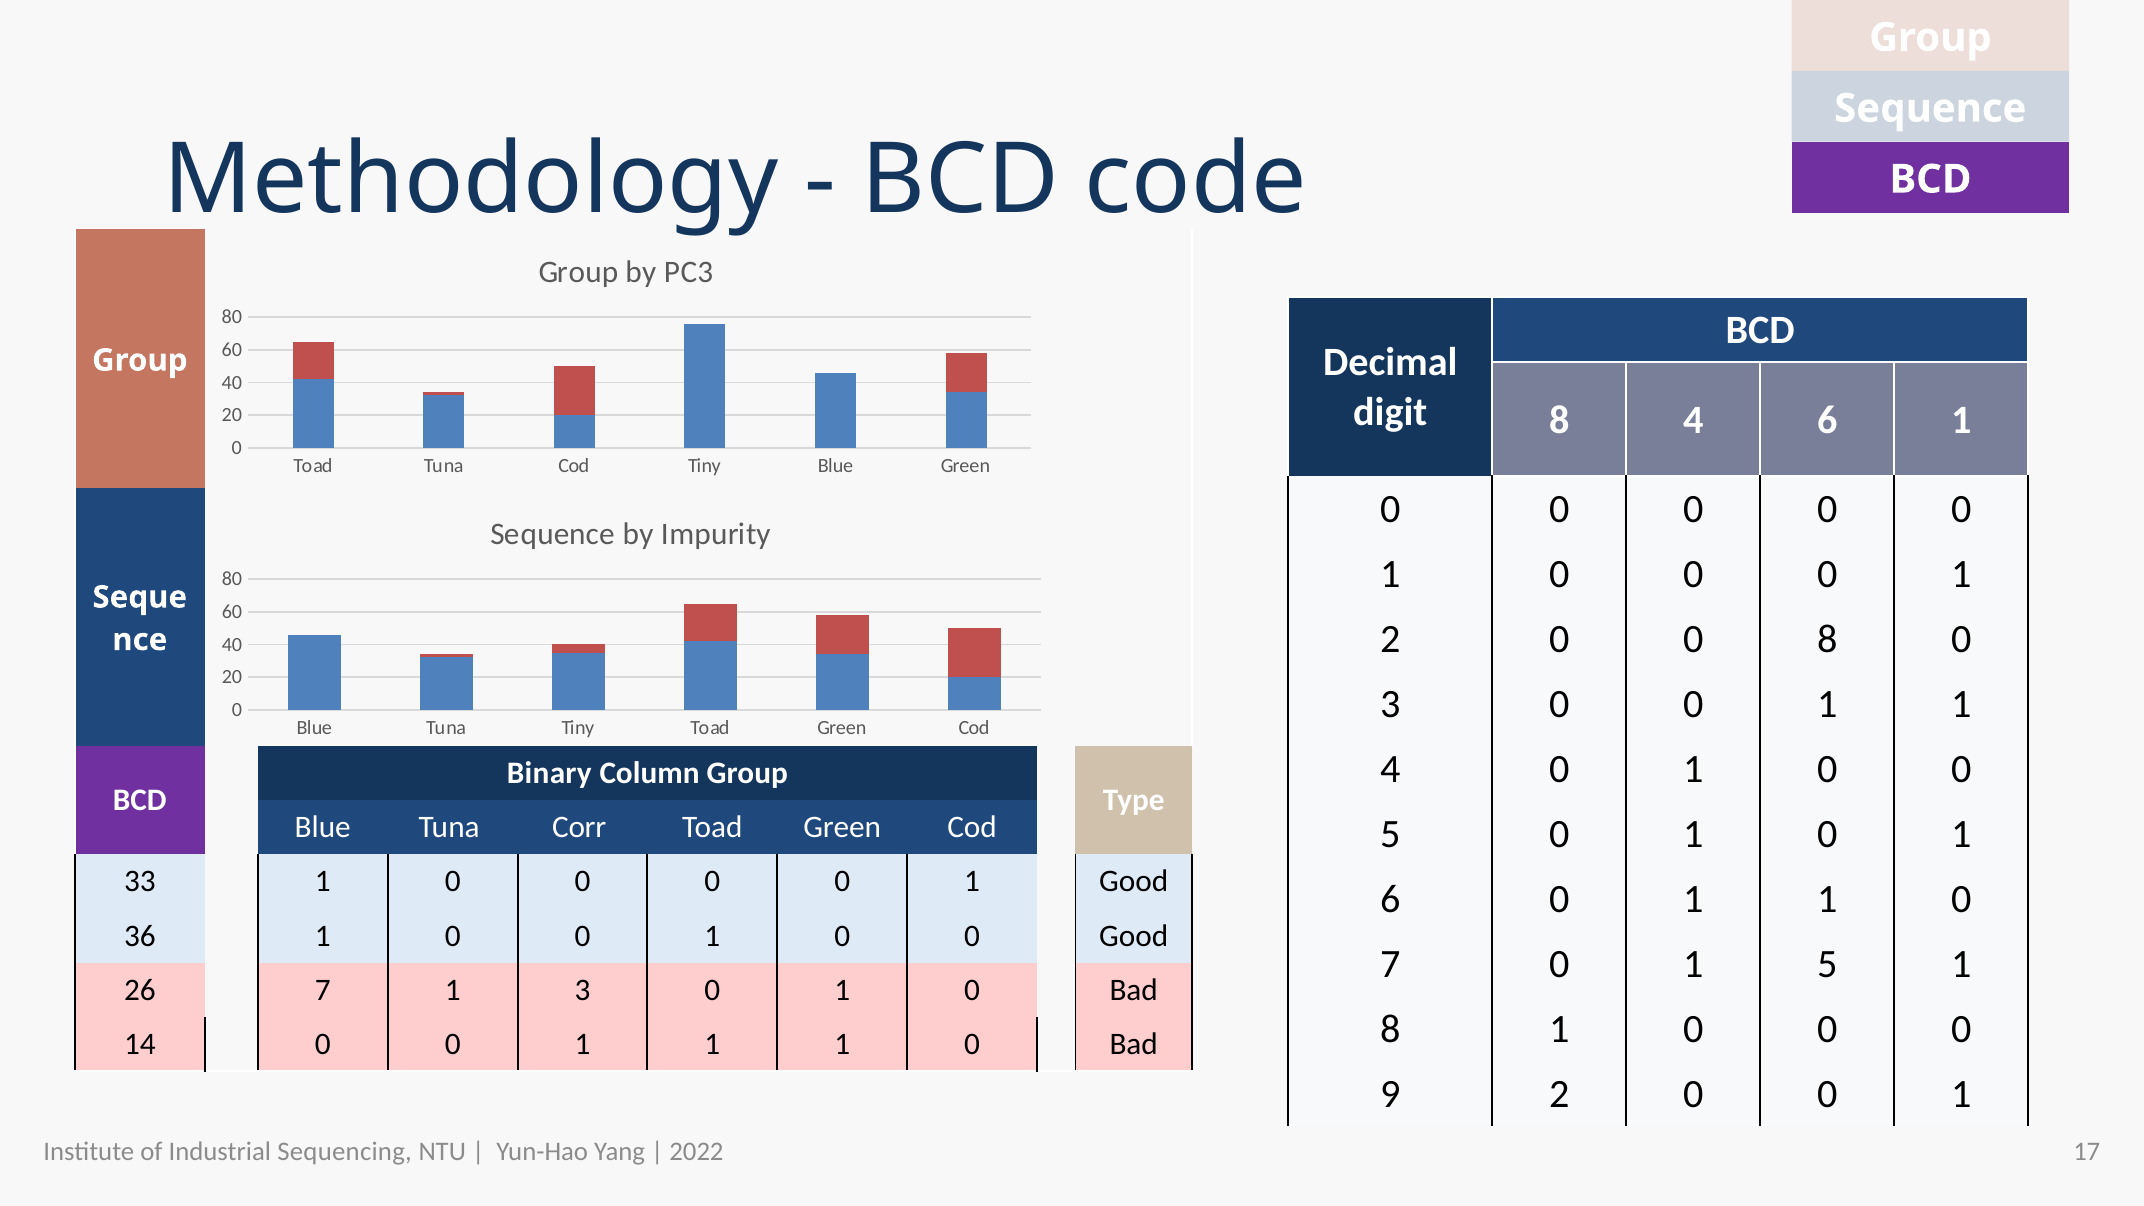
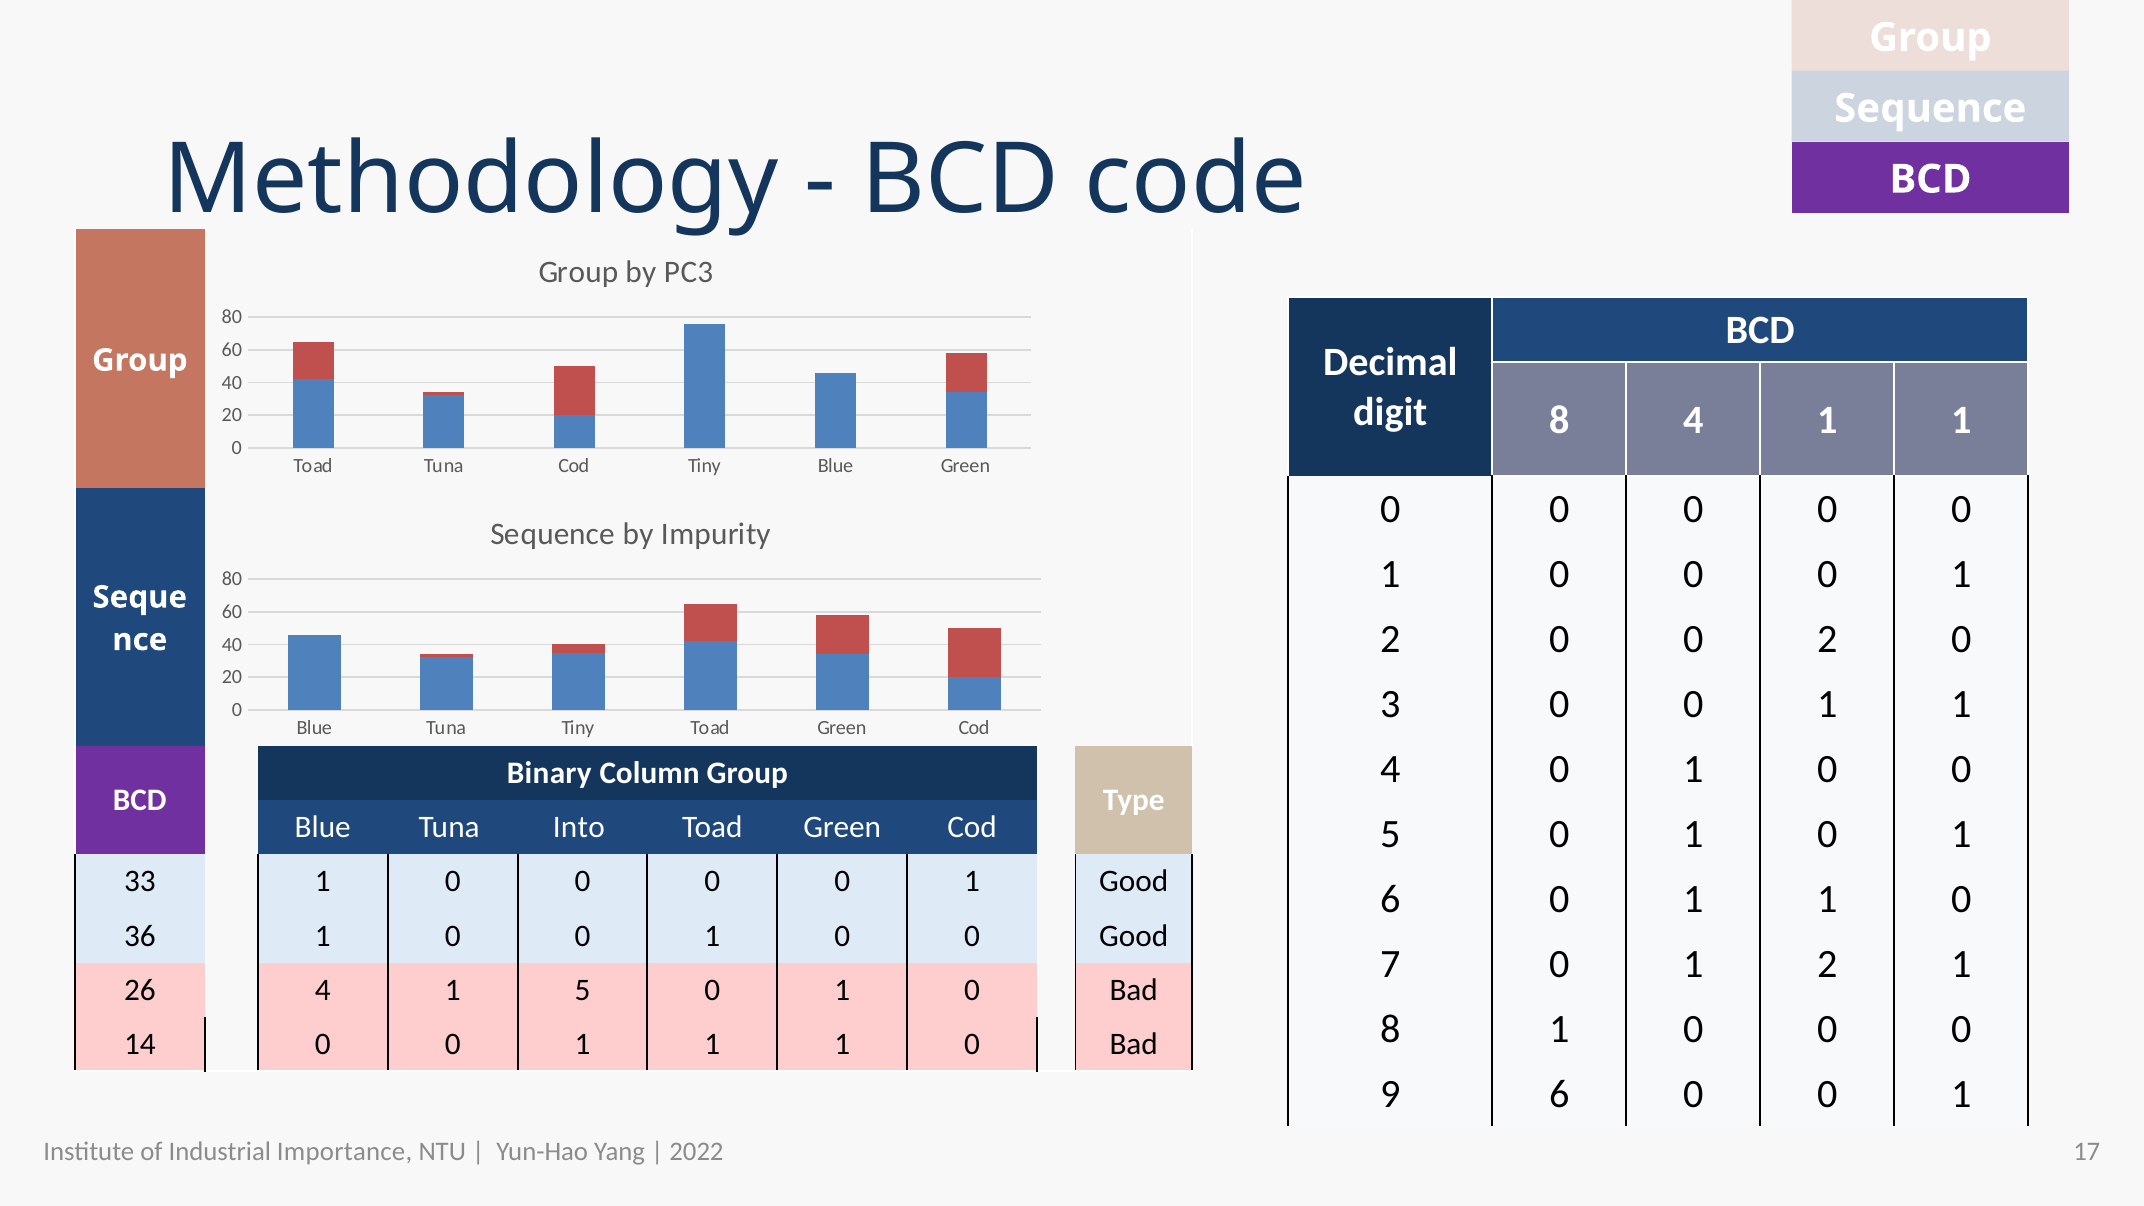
8 4 6: 6 -> 1
0 8: 8 -> 2
Corr: Corr -> Into
7 0 1 5: 5 -> 2
26 7: 7 -> 4
1 3: 3 -> 5
9 2: 2 -> 6
Sequencing: Sequencing -> Importance
